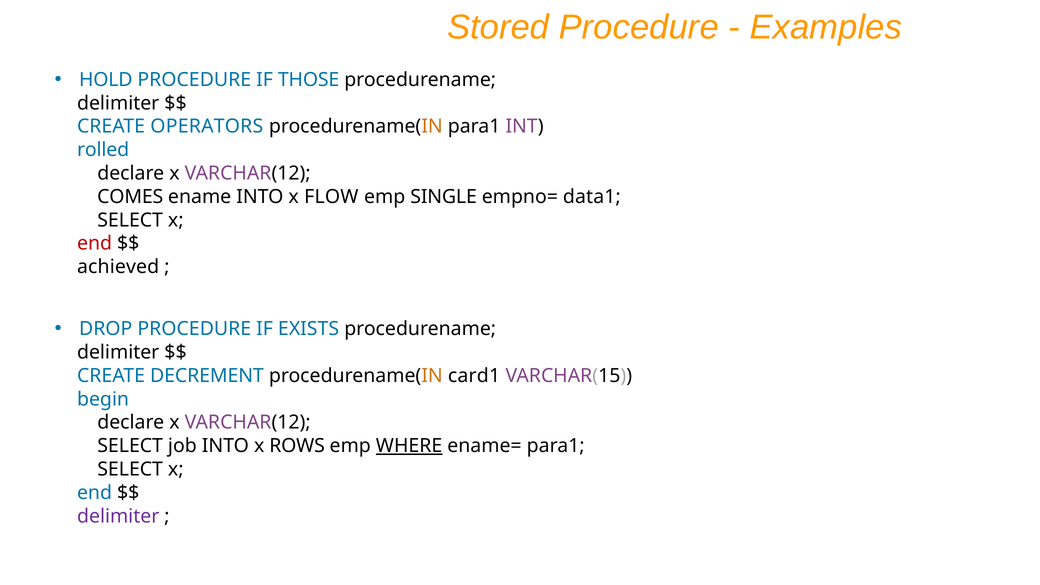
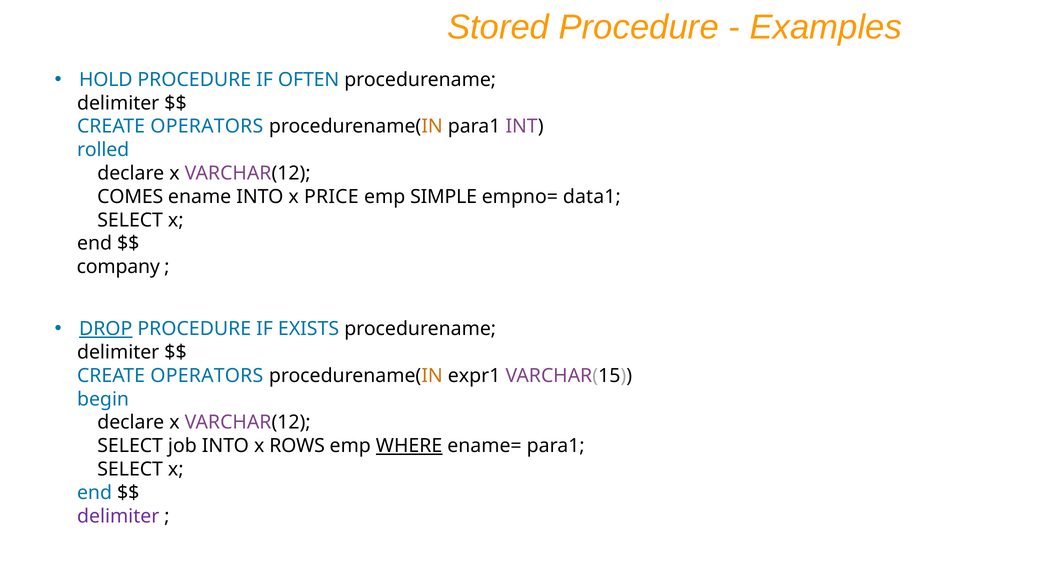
THOSE: THOSE -> OFTEN
FLOW: FLOW -> PRICE
SINGLE: SINGLE -> SIMPLE
end at (95, 244) colour: red -> black
achieved: achieved -> company
DROP underline: none -> present
DECREMENT at (207, 376): DECREMENT -> OPERATORS
card1: card1 -> expr1
